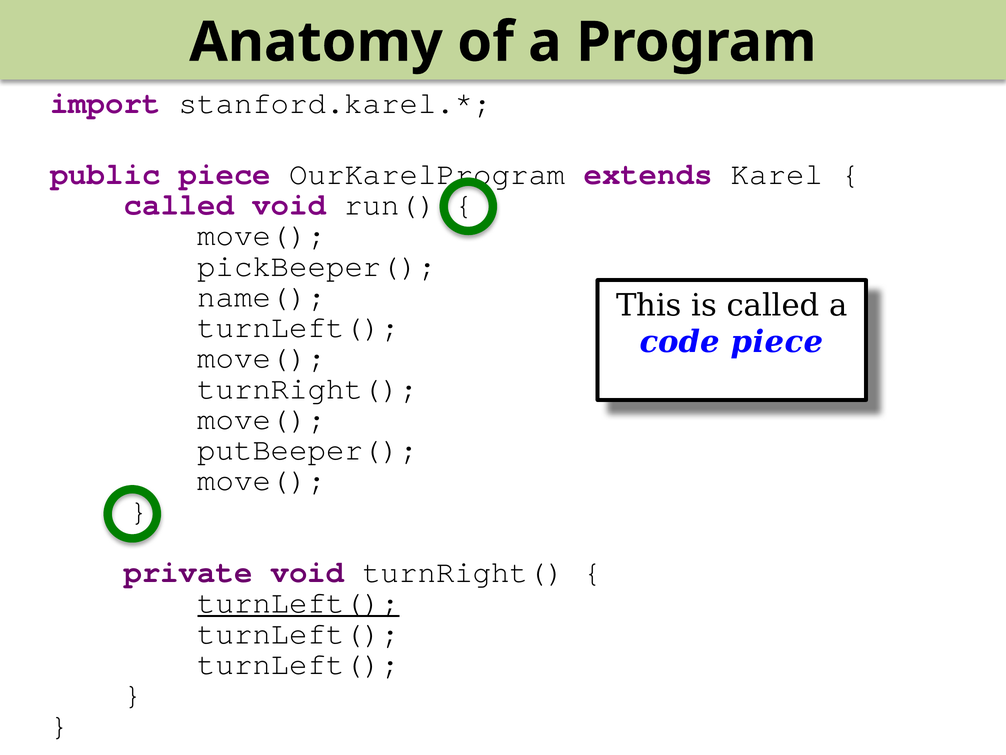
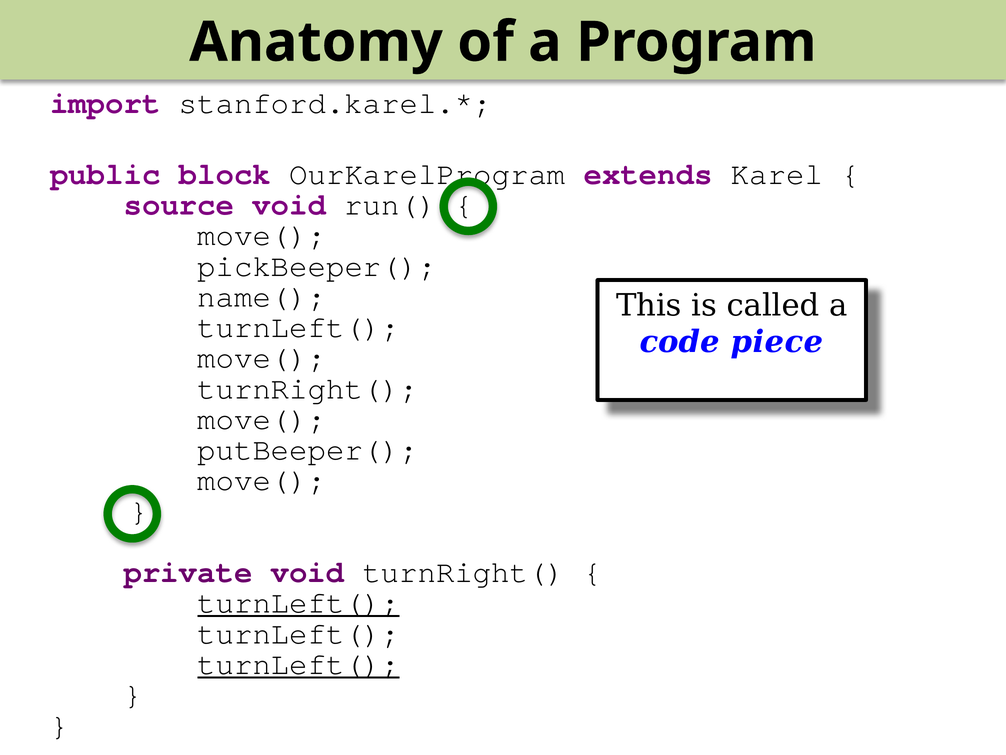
public piece: piece -> block
called at (179, 204): called -> source
turnLeft( at (299, 664) underline: none -> present
